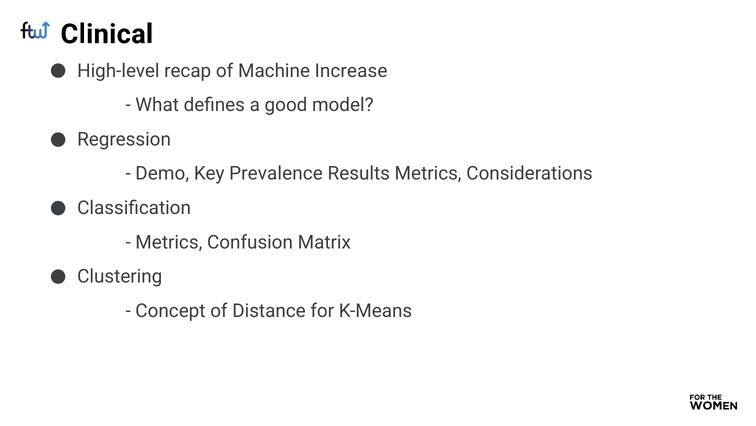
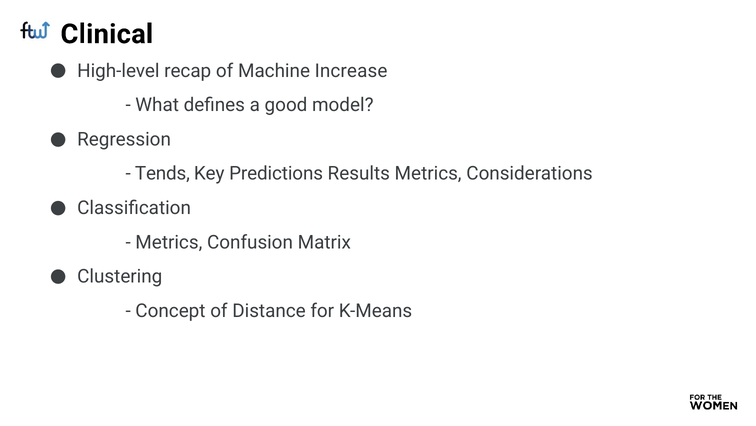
Demo: Demo -> Tends
Prevalence: Prevalence -> Predictions
